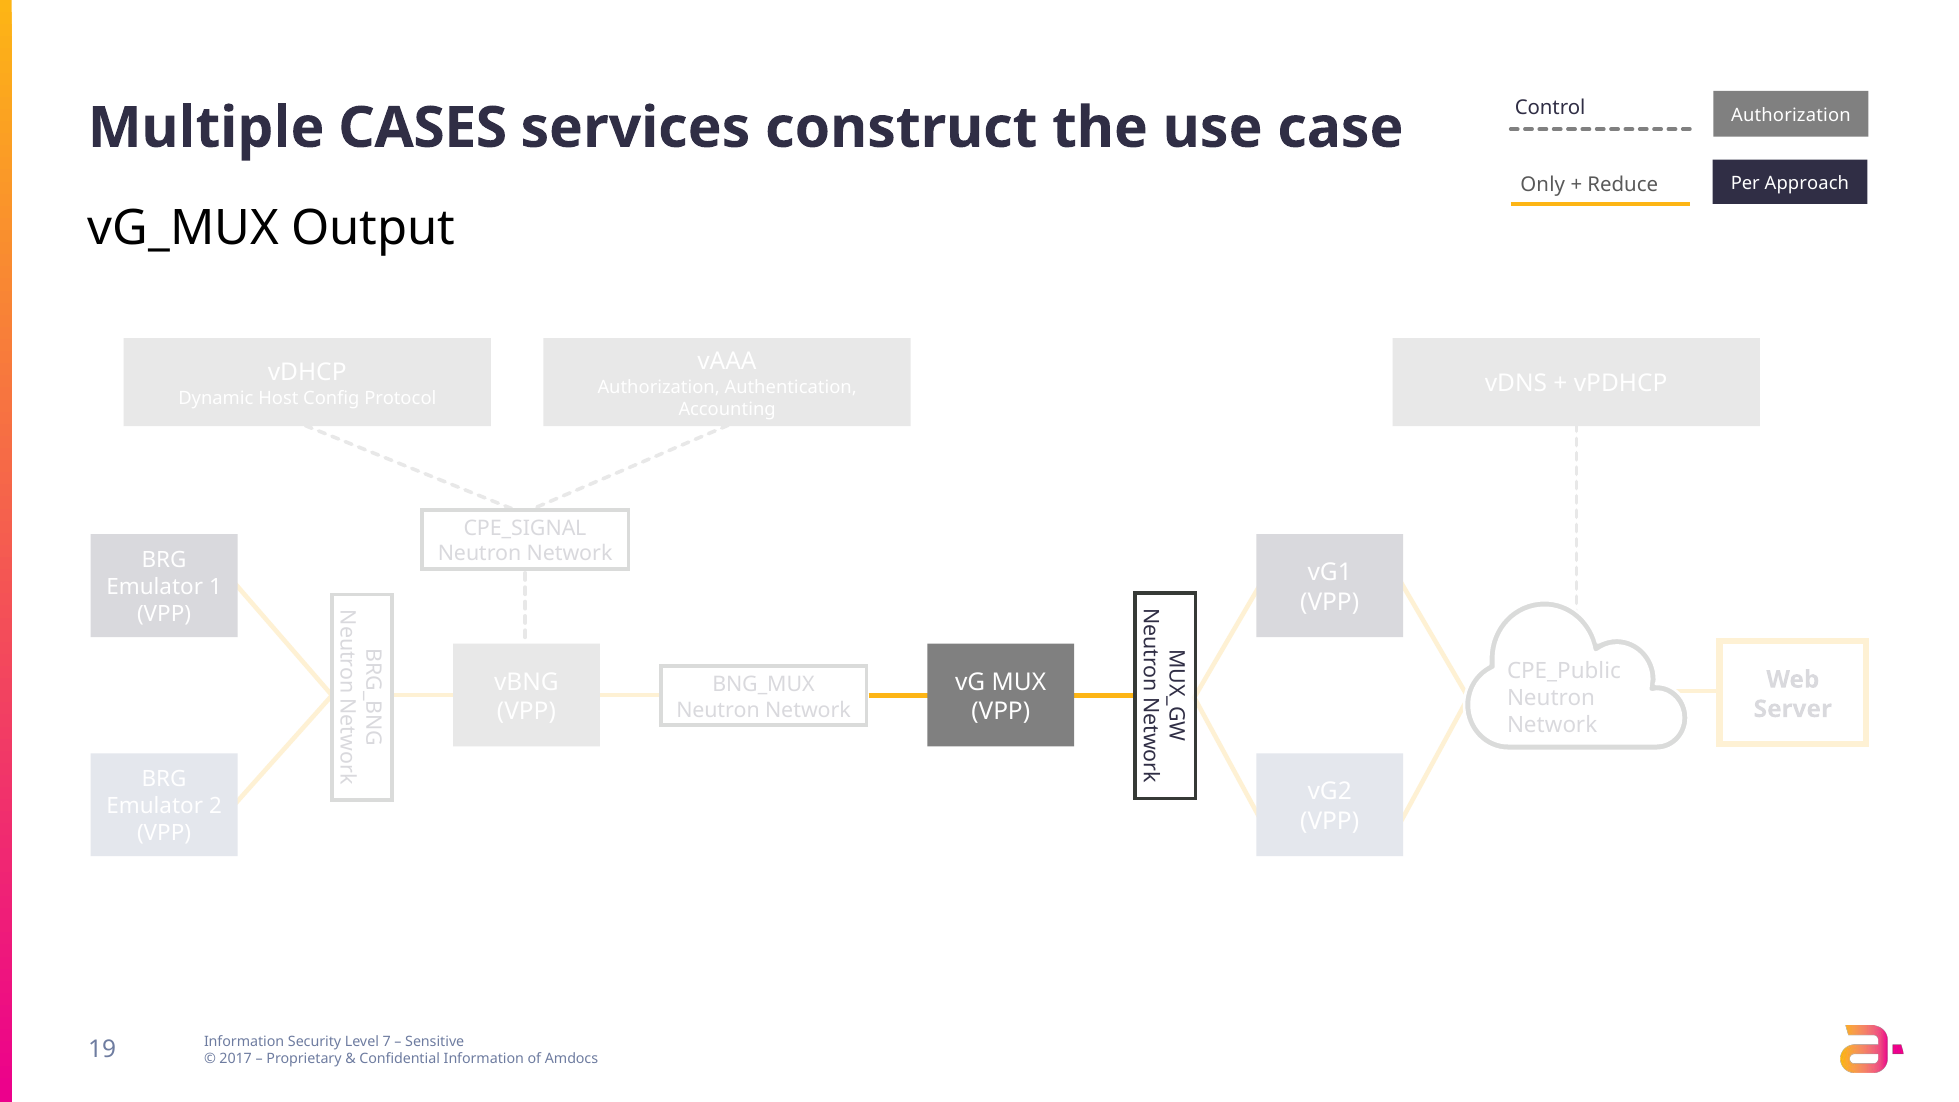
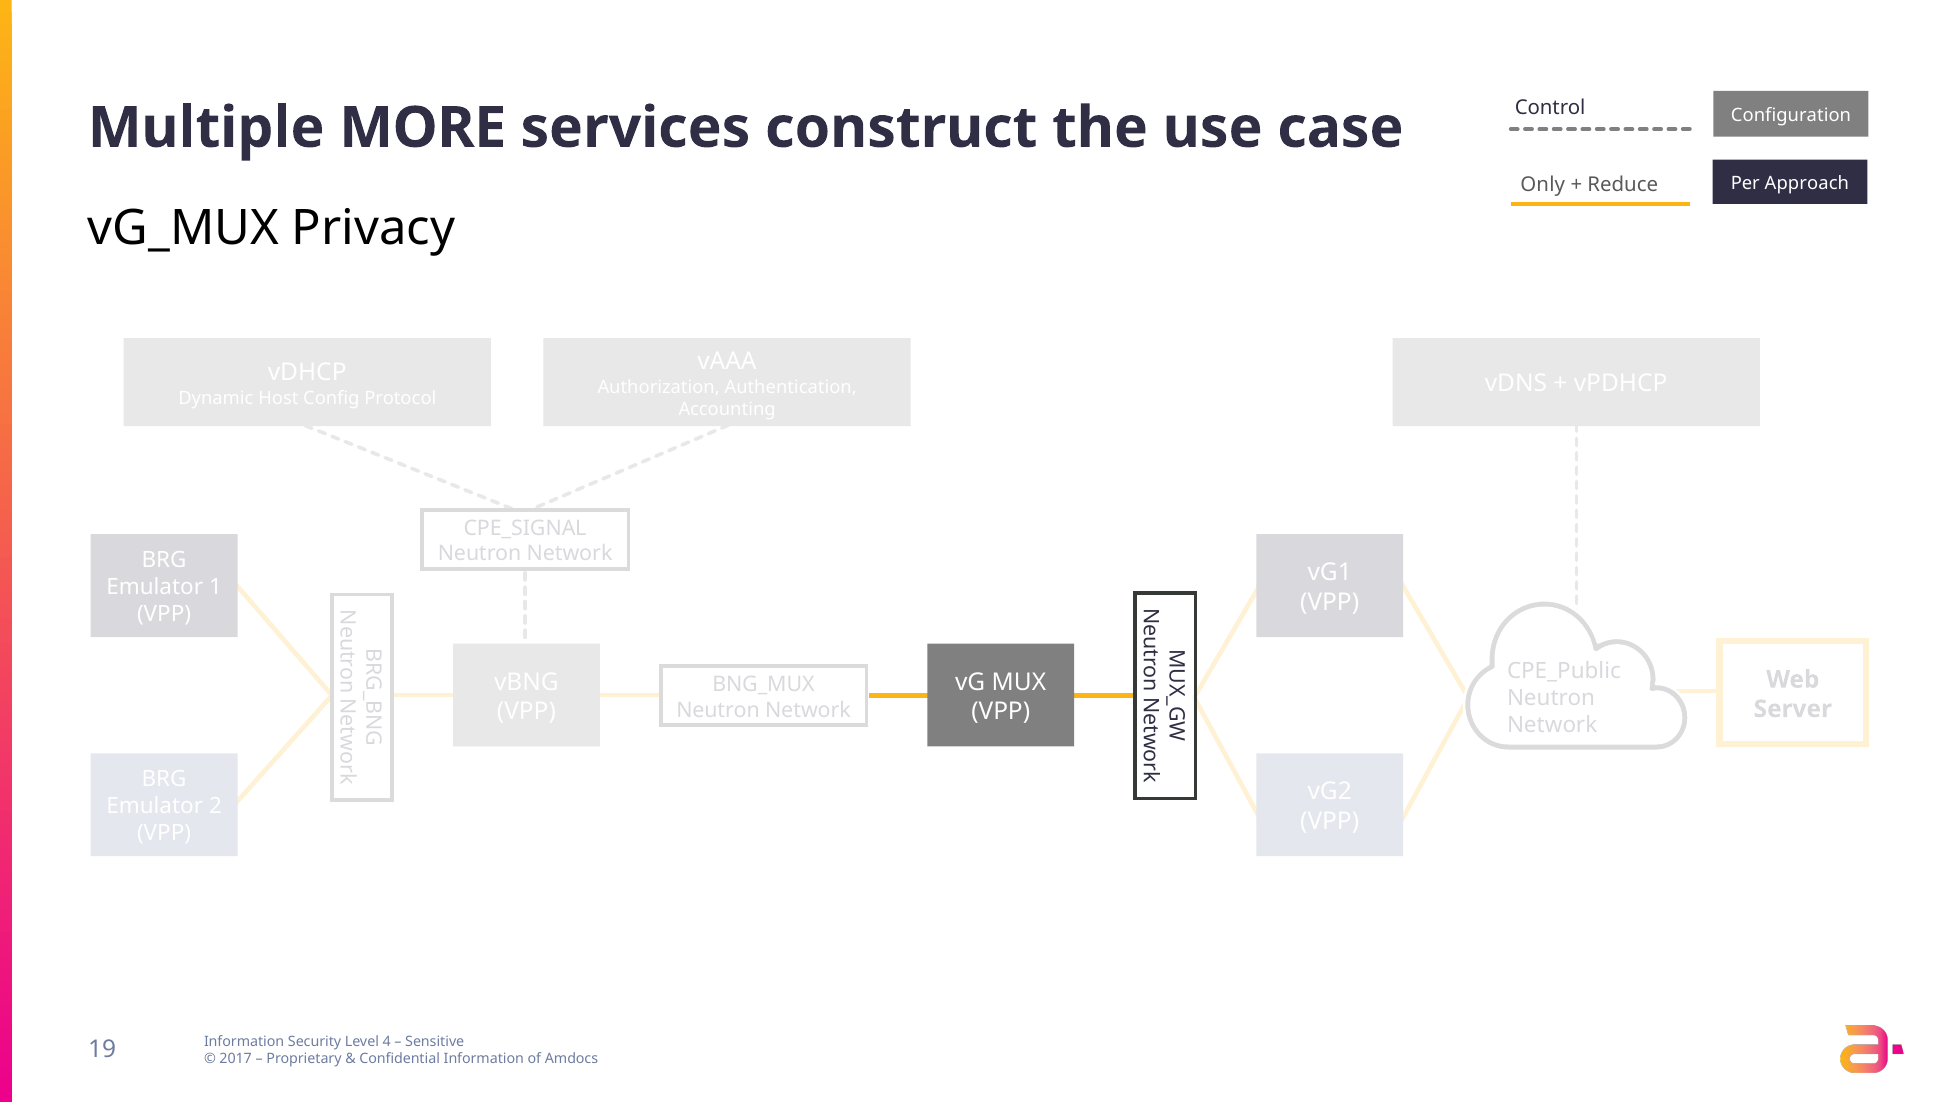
CASES: CASES -> MORE
case Authorization: Authorization -> Configuration
Output: Output -> Privacy
7: 7 -> 4
